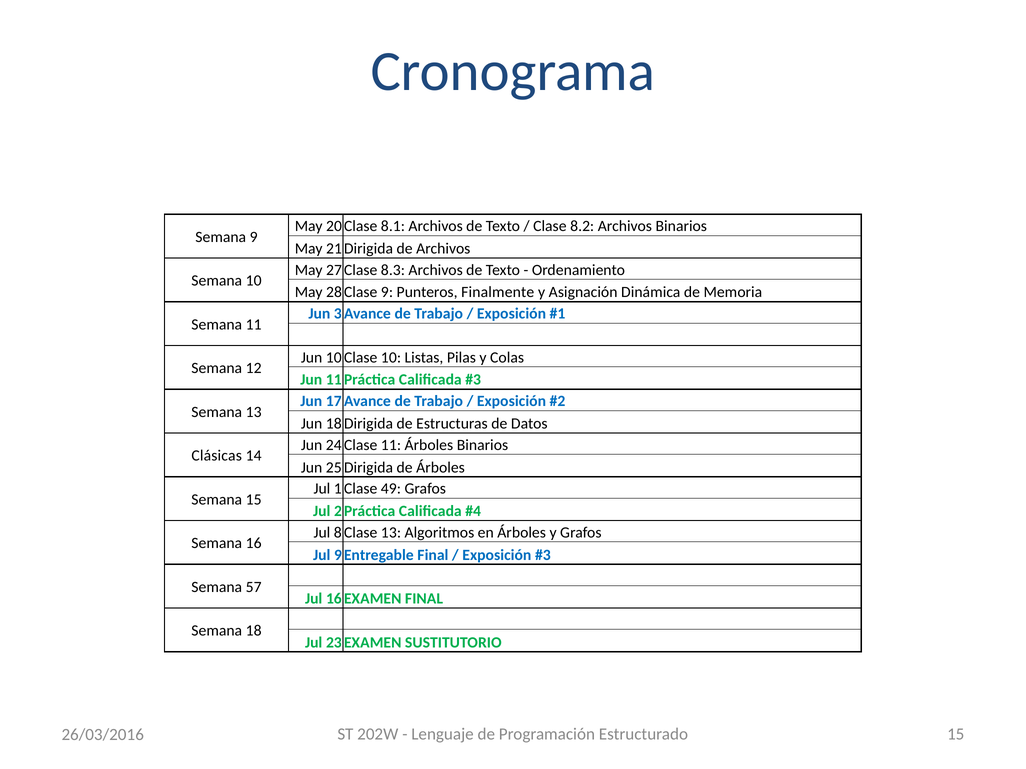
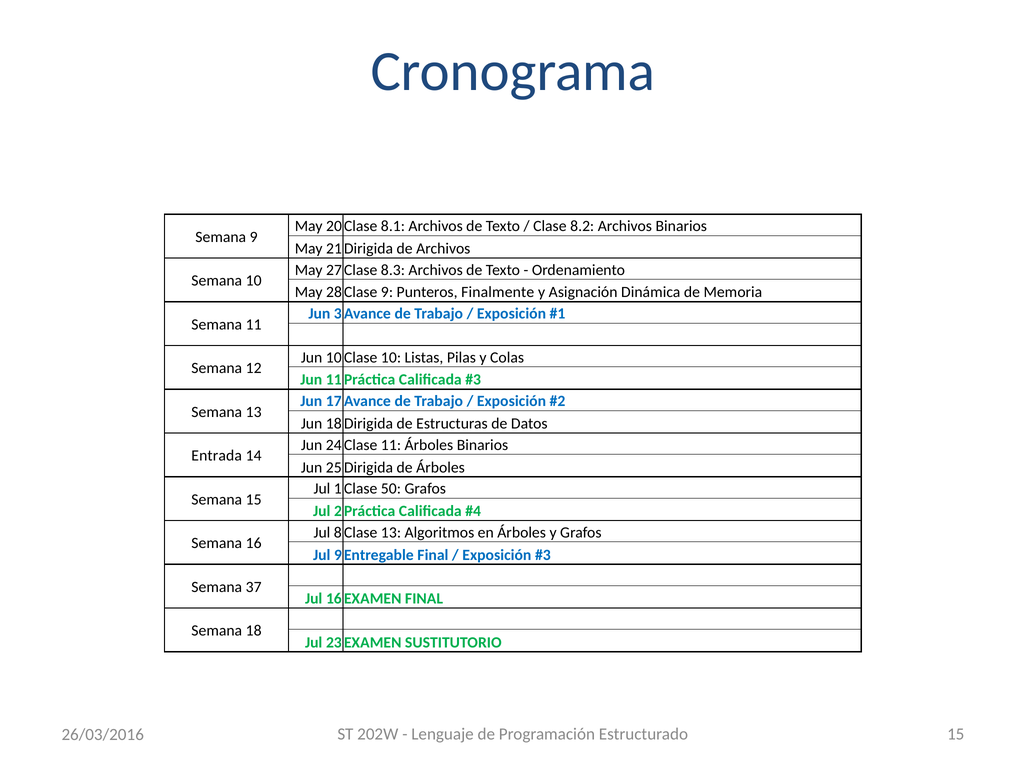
Clásicas: Clásicas -> Entrada
49: 49 -> 50
57: 57 -> 37
